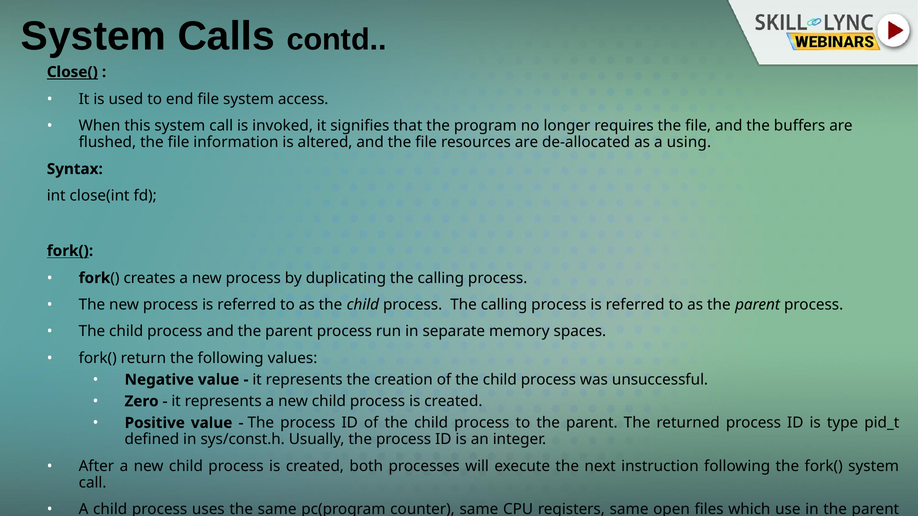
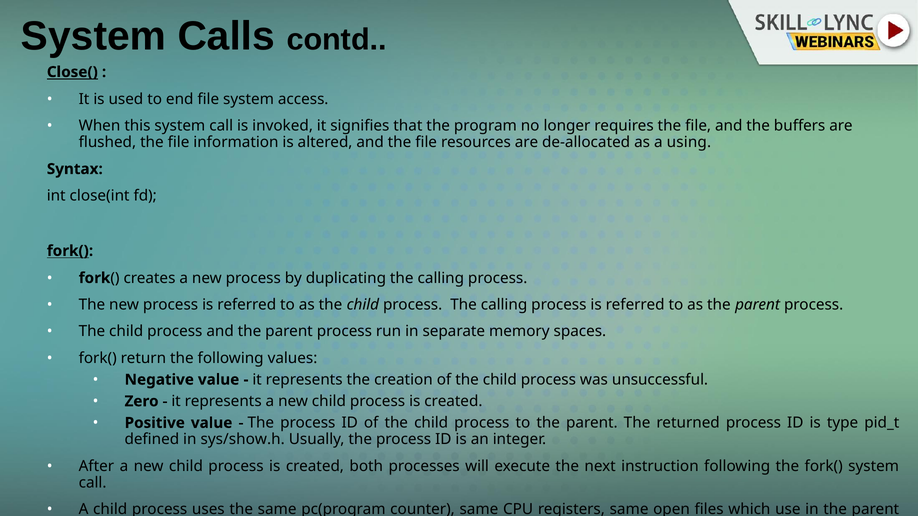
sys/const.h: sys/const.h -> sys/show.h
